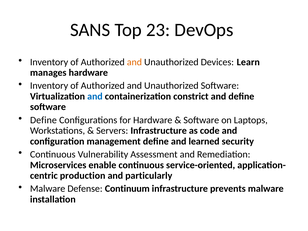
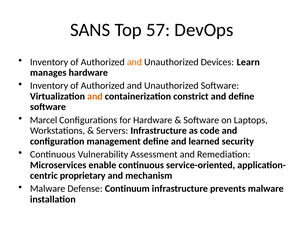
23: 23 -> 57
and at (95, 96) colour: blue -> orange
Define at (43, 120): Define -> Marcel
production: production -> proprietary
particularly: particularly -> mechanism
